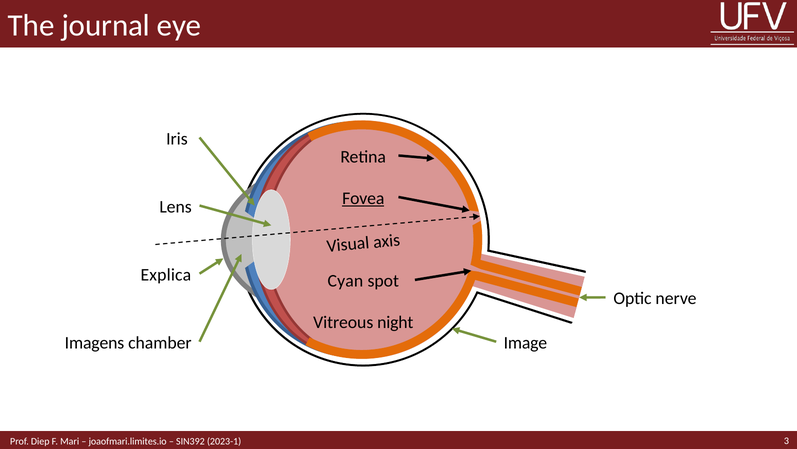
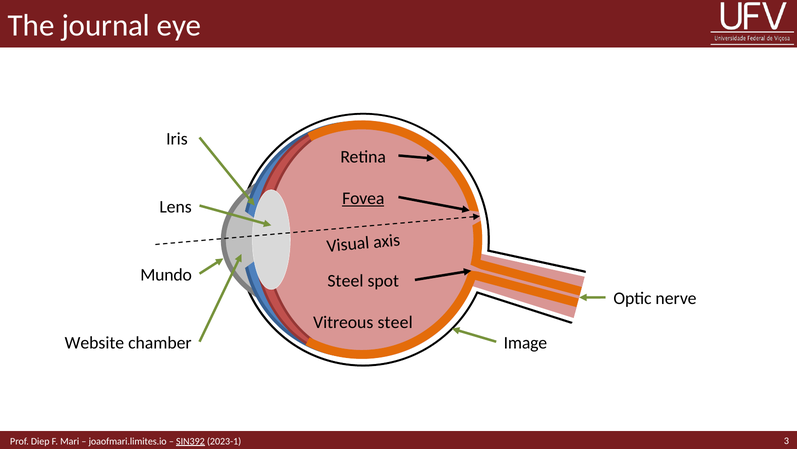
Explica: Explica -> Mundo
Cyan at (345, 281): Cyan -> Steel
Vitreous night: night -> steel
Imagens: Imagens -> Website
SIN392 underline: none -> present
